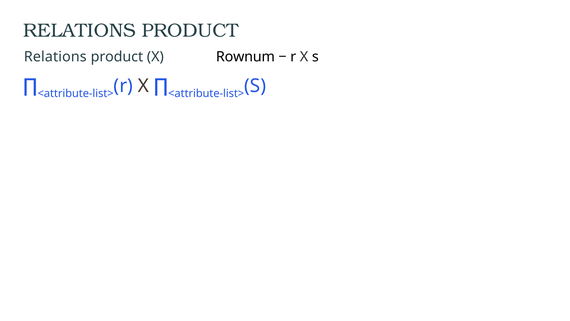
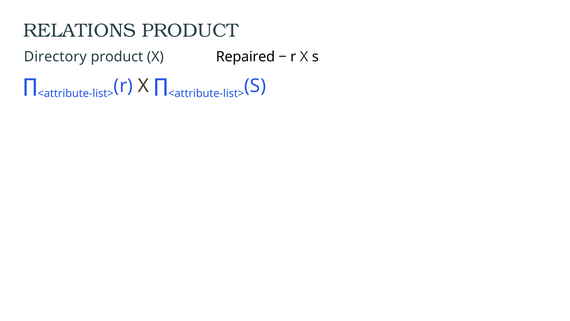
Relations at (55, 57): Relations -> Directory
Rownum: Rownum -> Repaired
